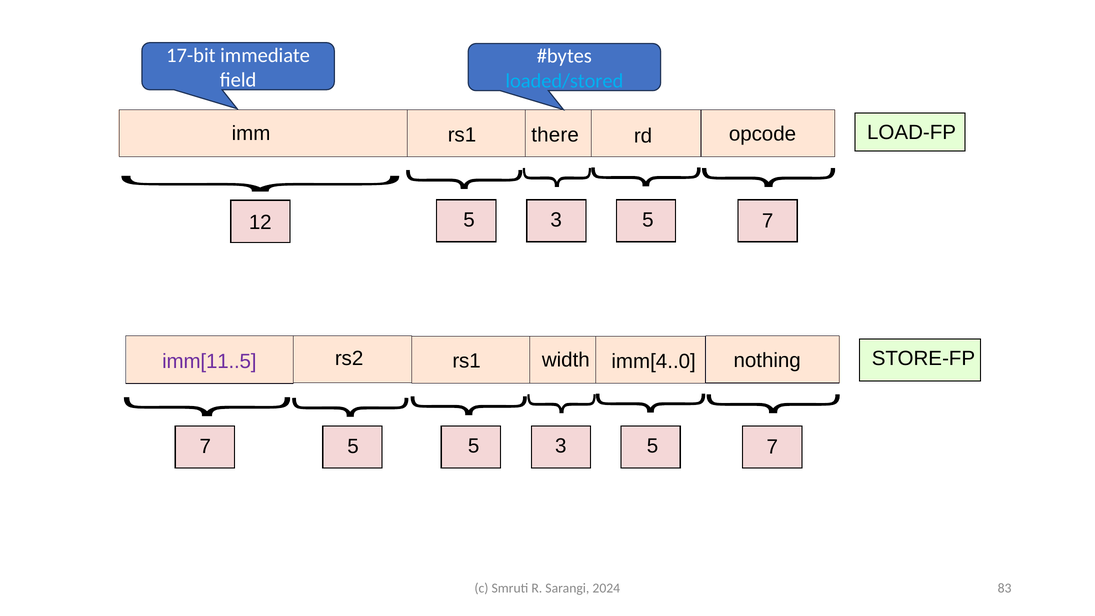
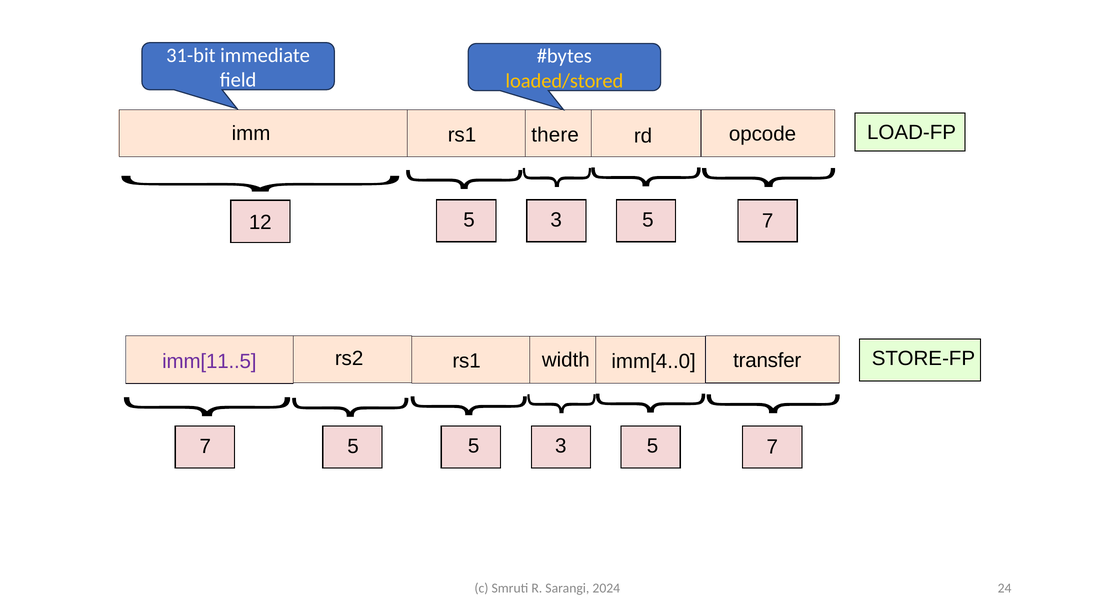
17-bit: 17-bit -> 31-bit
loaded/stored colour: light blue -> yellow
nothing: nothing -> transfer
83: 83 -> 24
